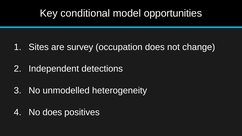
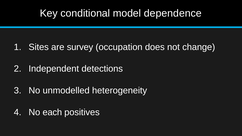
opportunities: opportunities -> dependence
No does: does -> each
